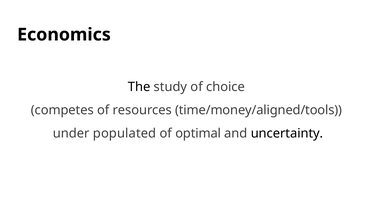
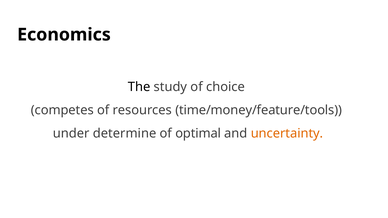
time/money/aligned/tools: time/money/aligned/tools -> time/money/feature/tools
populated: populated -> determine
uncertainty colour: black -> orange
